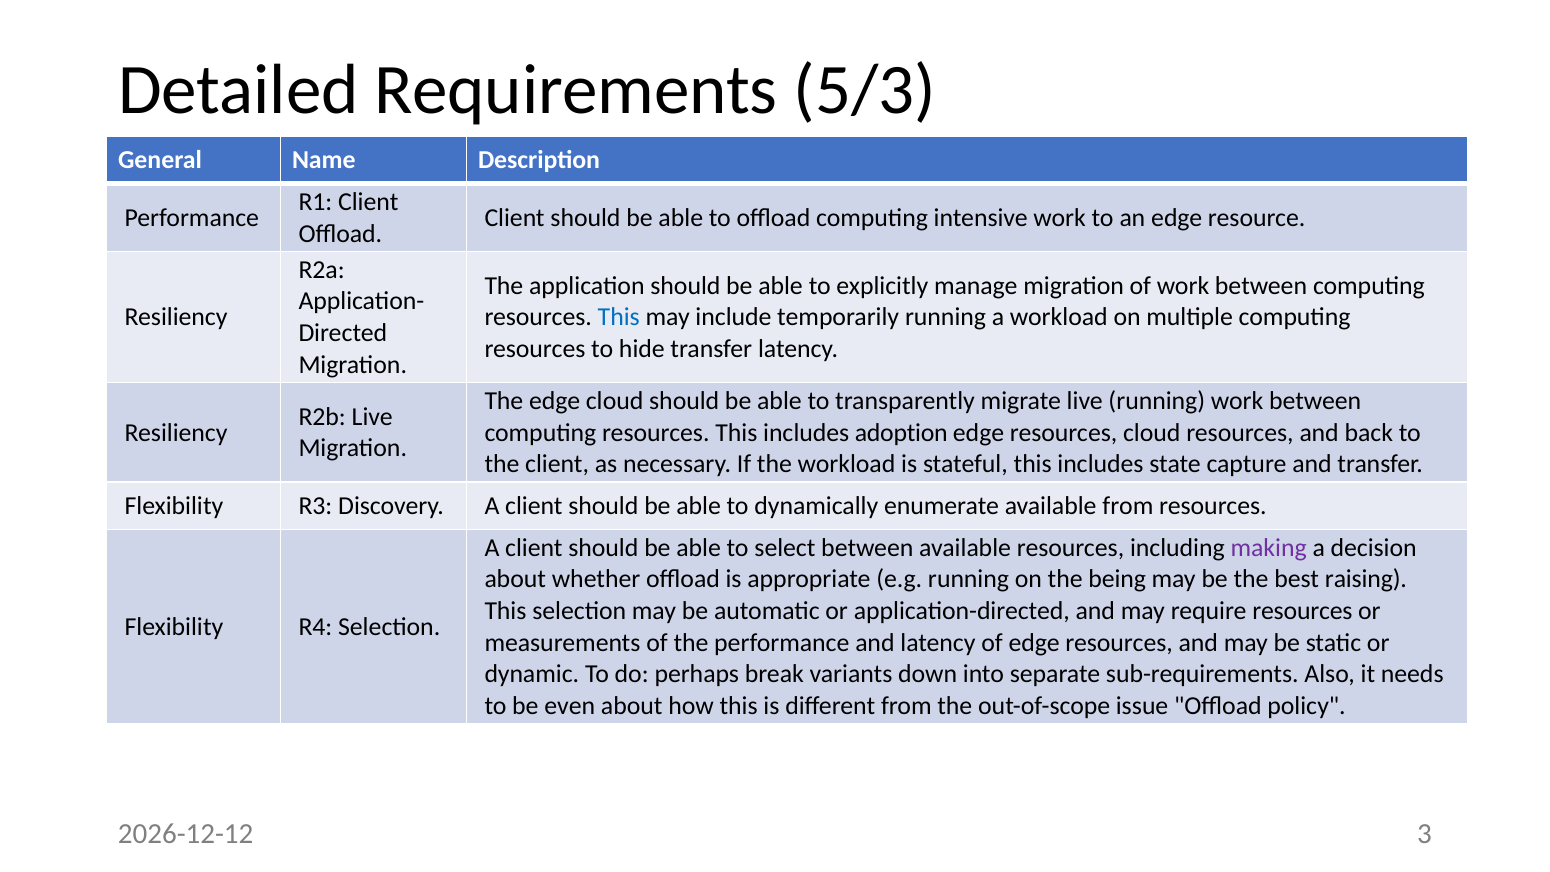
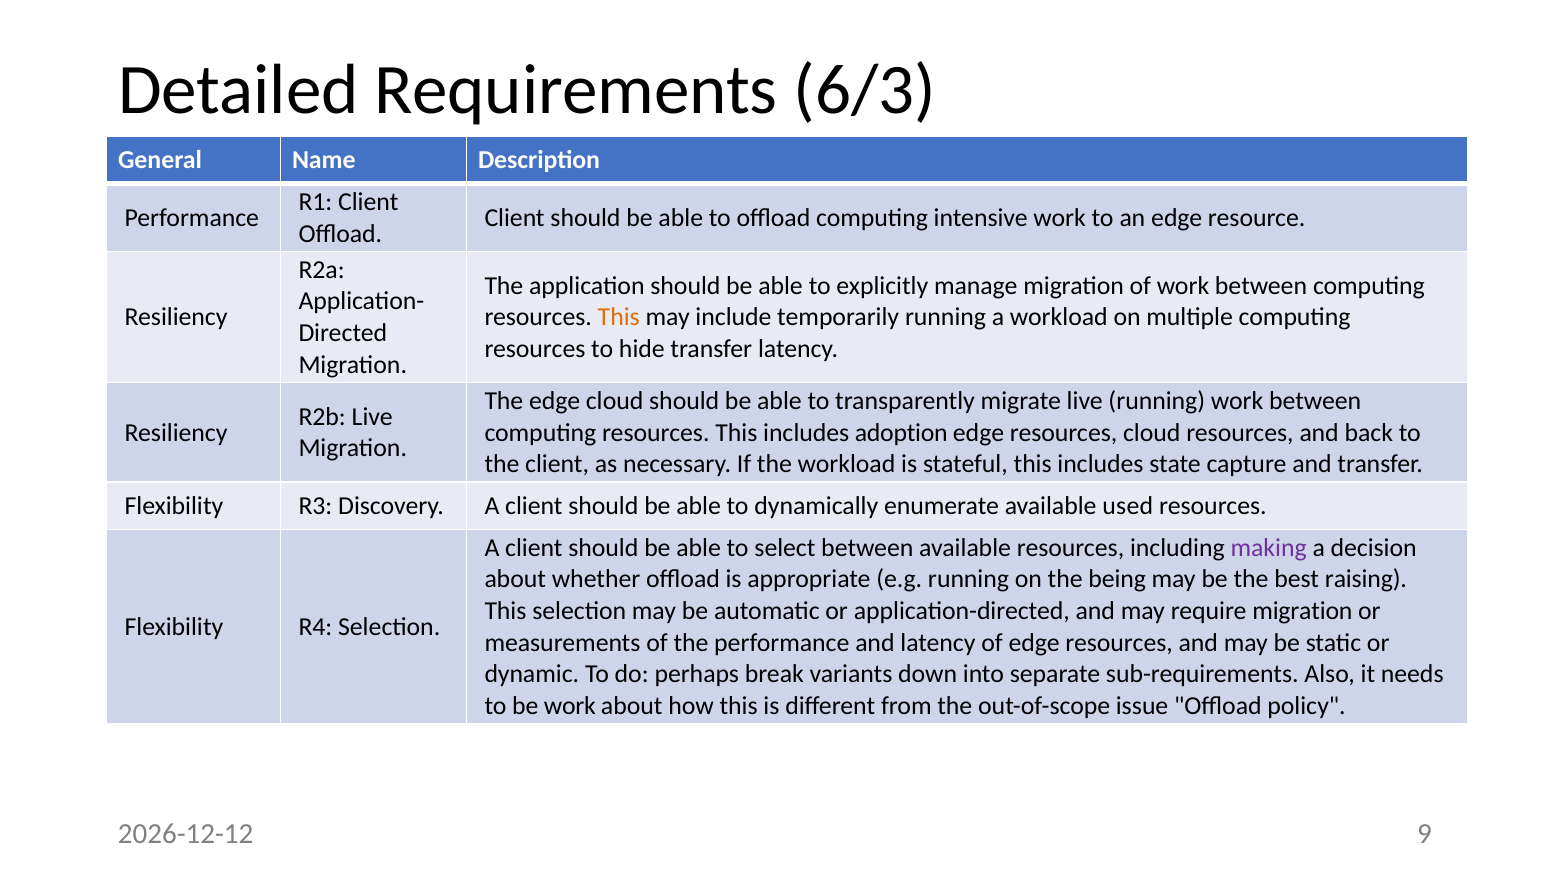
5/3: 5/3 -> 6/3
This at (619, 317) colour: blue -> orange
available from: from -> used
require resources: resources -> migration
be even: even -> work
3: 3 -> 9
